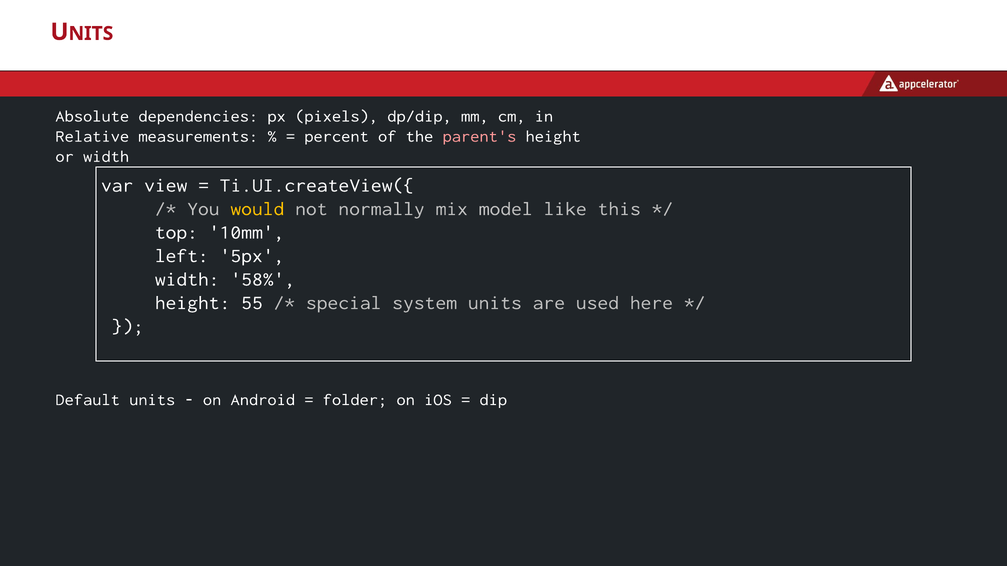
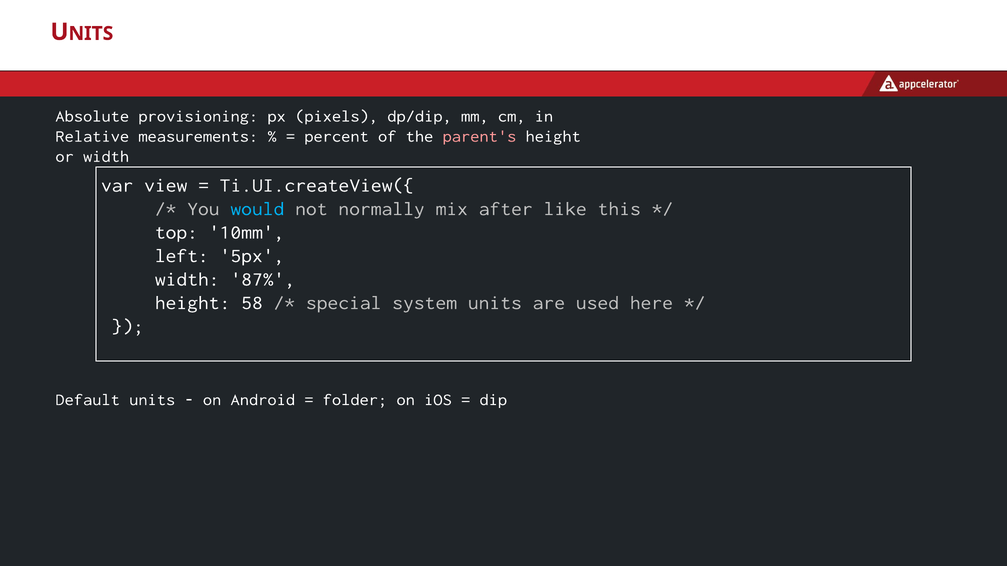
dependencies: dependencies -> provisioning
would colour: yellow -> light blue
model: model -> after
58%: 58% -> 87%
55: 55 -> 58
